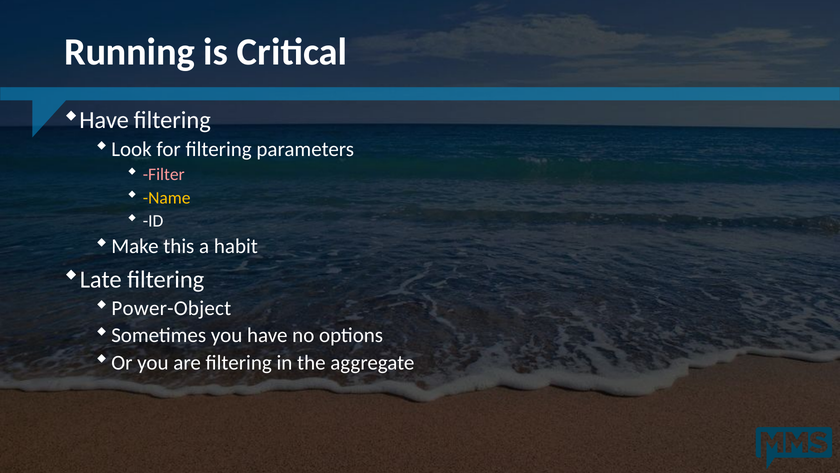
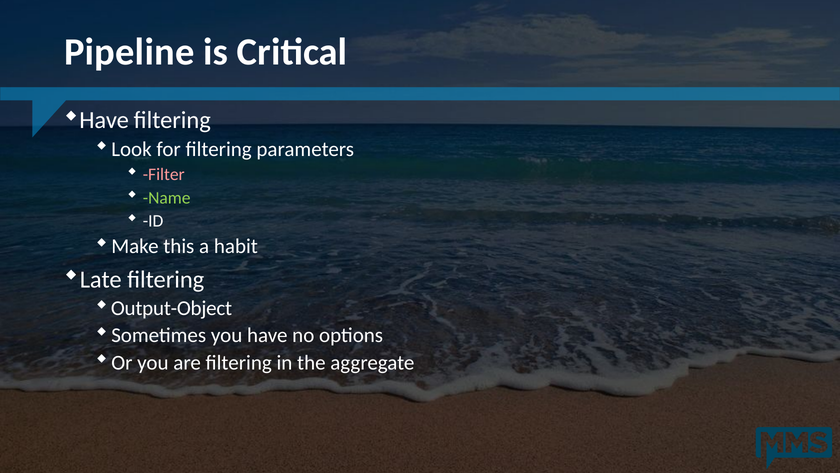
Running: Running -> Pipeline
Name colour: yellow -> light green
Power-Object: Power-Object -> Output-Object
